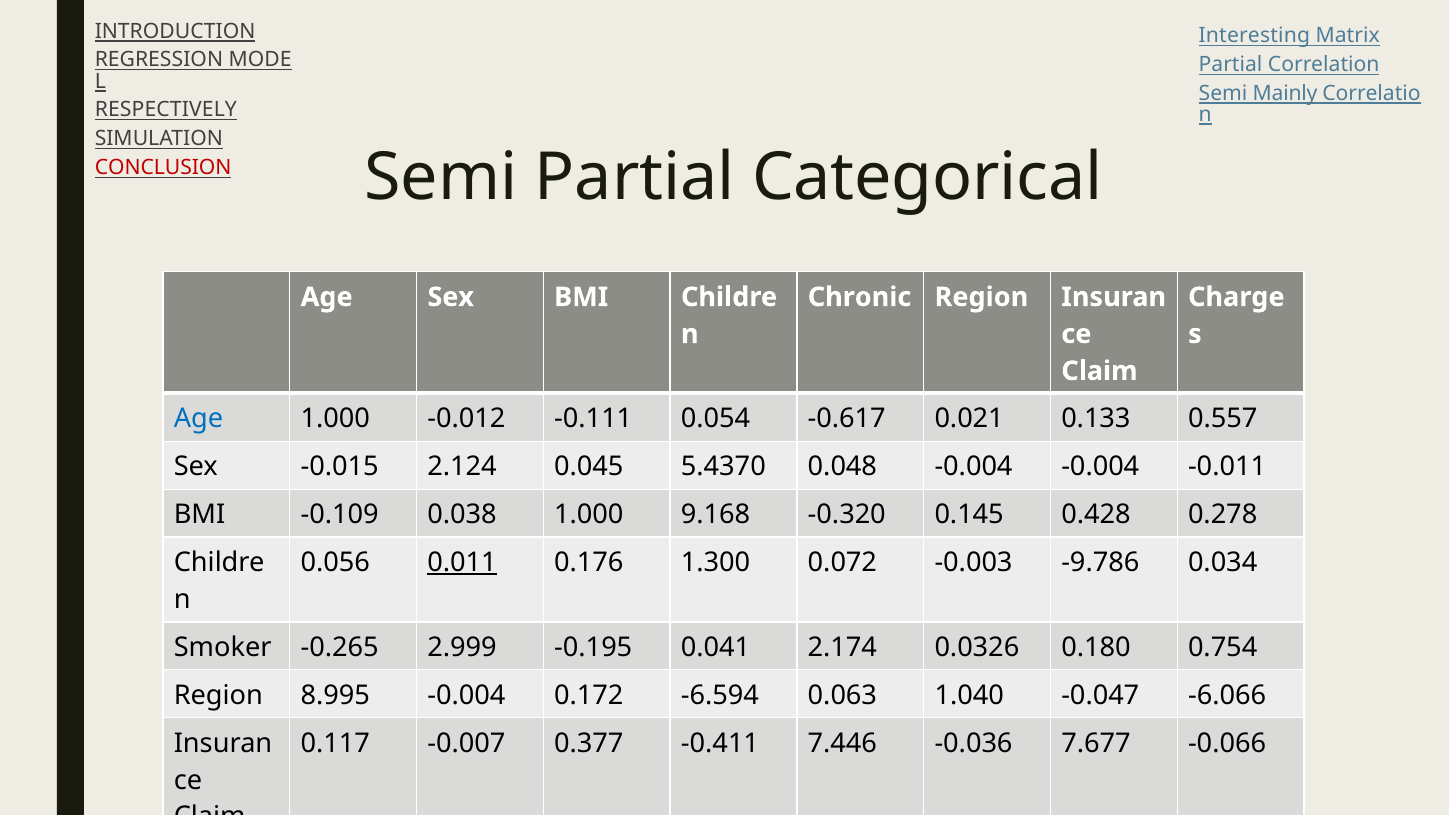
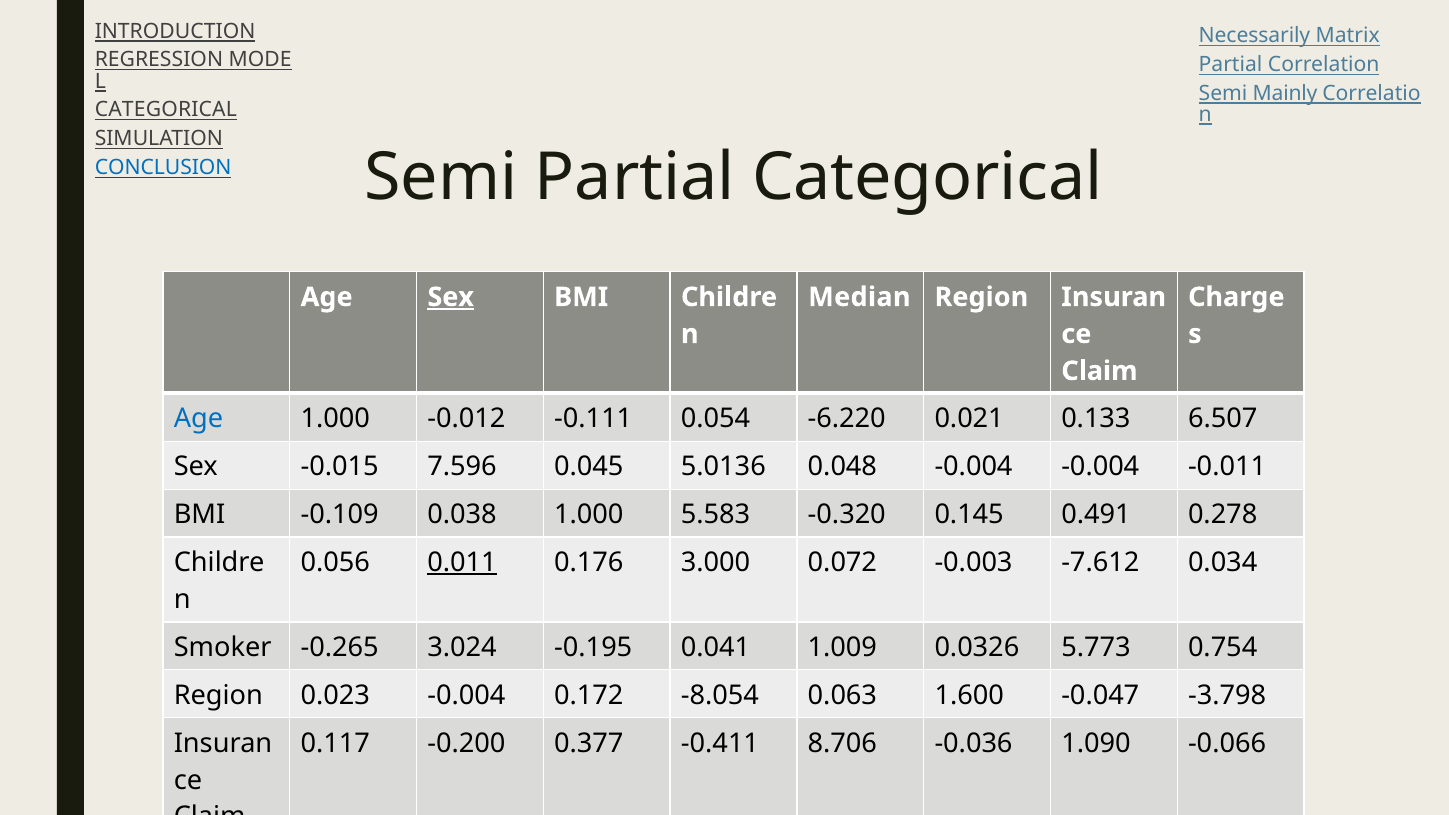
Interesting: Interesting -> Necessarily
RESPECTIVELY at (166, 110): RESPECTIVELY -> CATEGORICAL
CONCLUSION colour: red -> blue
Sex at (451, 297) underline: none -> present
Chronic: Chronic -> Median
-0.617: -0.617 -> -6.220
0.557: 0.557 -> 6.507
2.124: 2.124 -> 7.596
5.4370: 5.4370 -> 5.0136
9.168: 9.168 -> 5.583
0.428: 0.428 -> 0.491
1.300: 1.300 -> 3.000
-9.786: -9.786 -> -7.612
2.999: 2.999 -> 3.024
2.174: 2.174 -> 1.009
0.180: 0.180 -> 5.773
8.995: 8.995 -> 0.023
-6.594: -6.594 -> -8.054
1.040: 1.040 -> 1.600
-6.066: -6.066 -> -3.798
-0.007: -0.007 -> -0.200
7.446: 7.446 -> 8.706
7.677: 7.677 -> 1.090
